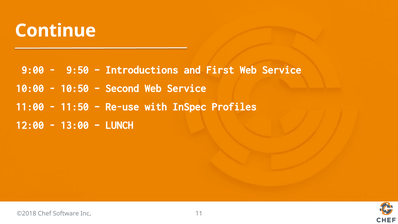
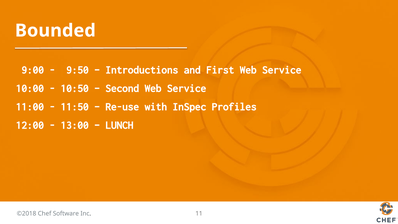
Continue: Continue -> Bounded
